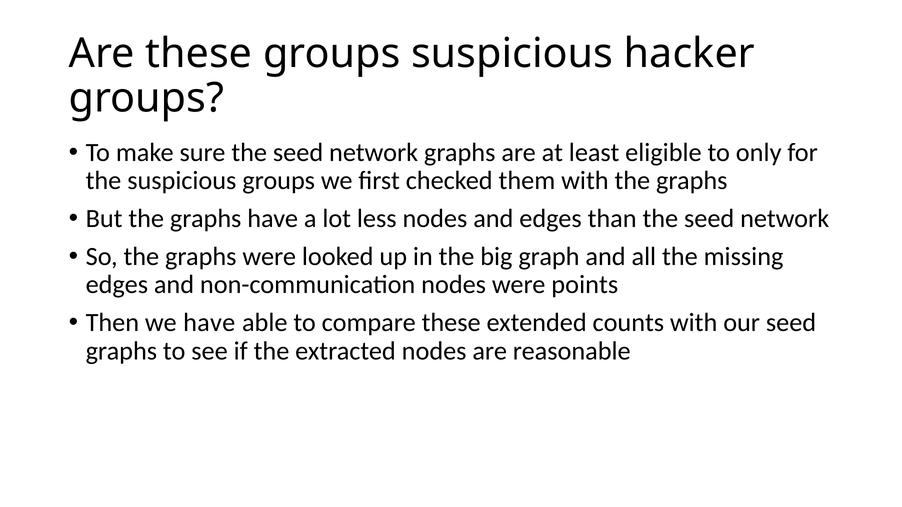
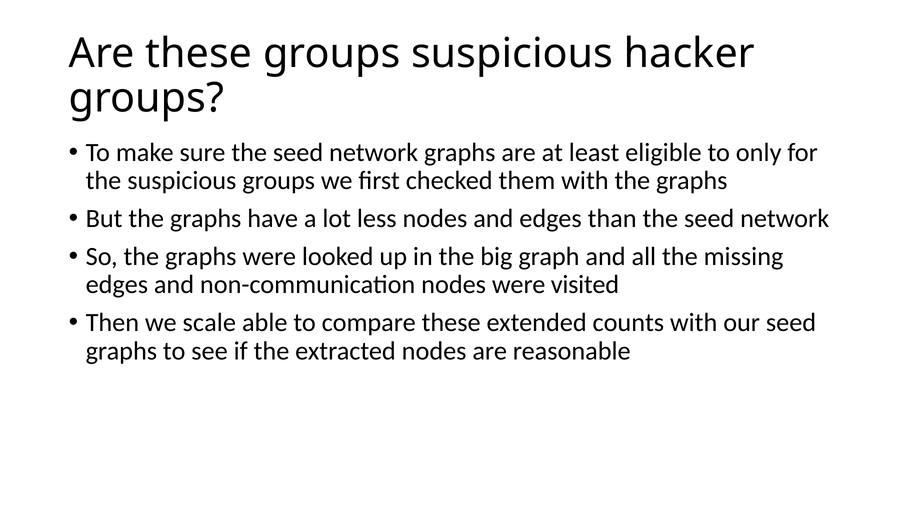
points: points -> visited
we have: have -> scale
